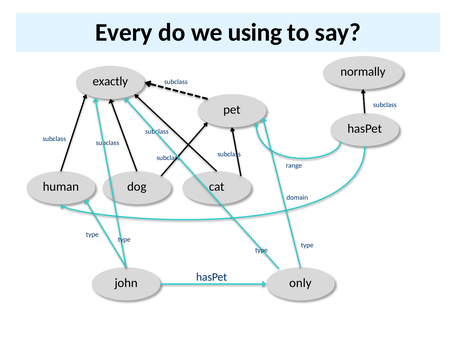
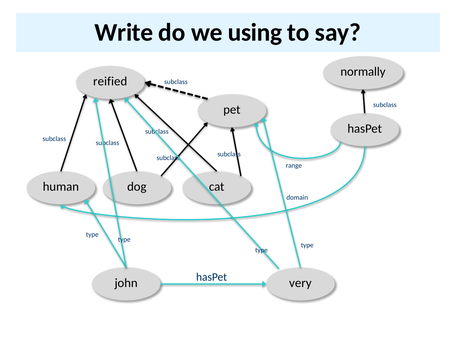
Every: Every -> Write
exactly: exactly -> reified
only: only -> very
